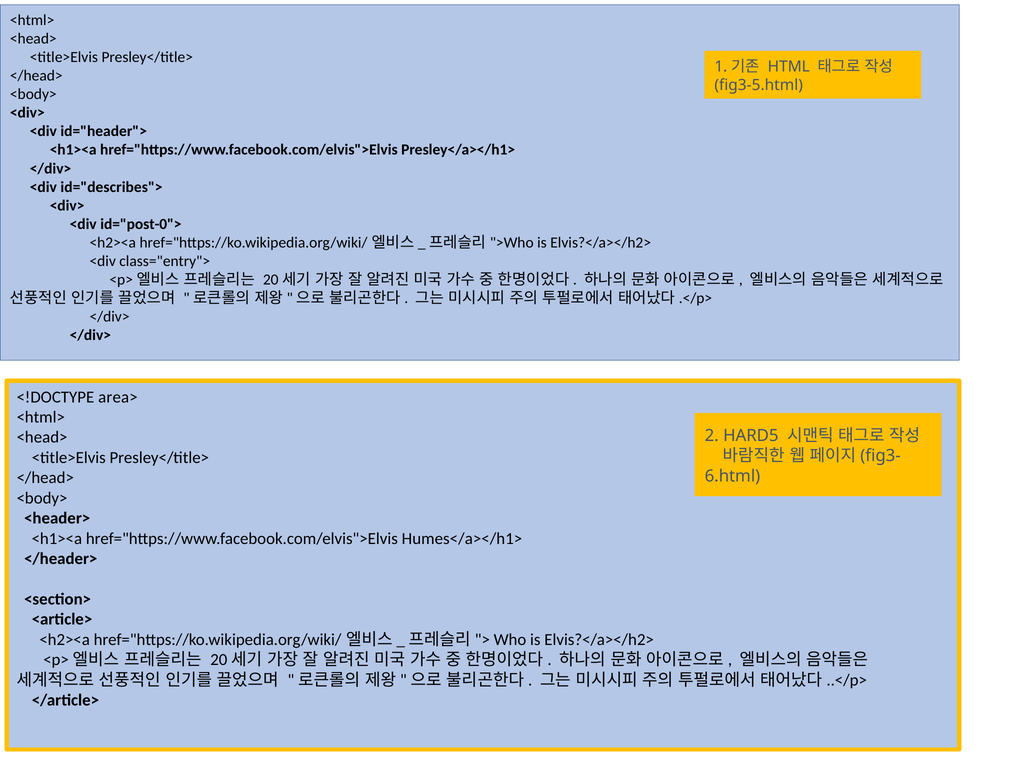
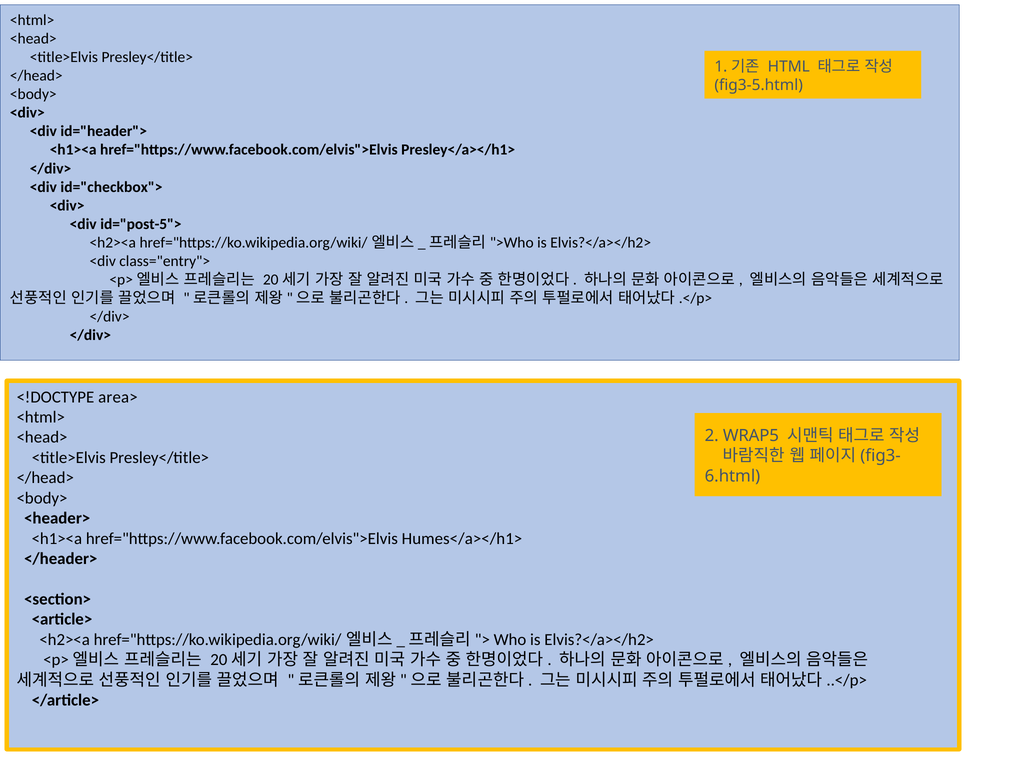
id="describes">: id="describes"> -> id="checkbox">
id="post-0">: id="post-0"> -> id="post-5">
HARD5: HARD5 -> WRAP5
